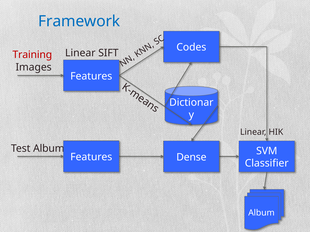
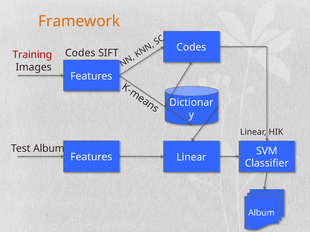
Framework colour: blue -> orange
Linear at (80, 53): Linear -> Codes
Features Dense: Dense -> Linear
